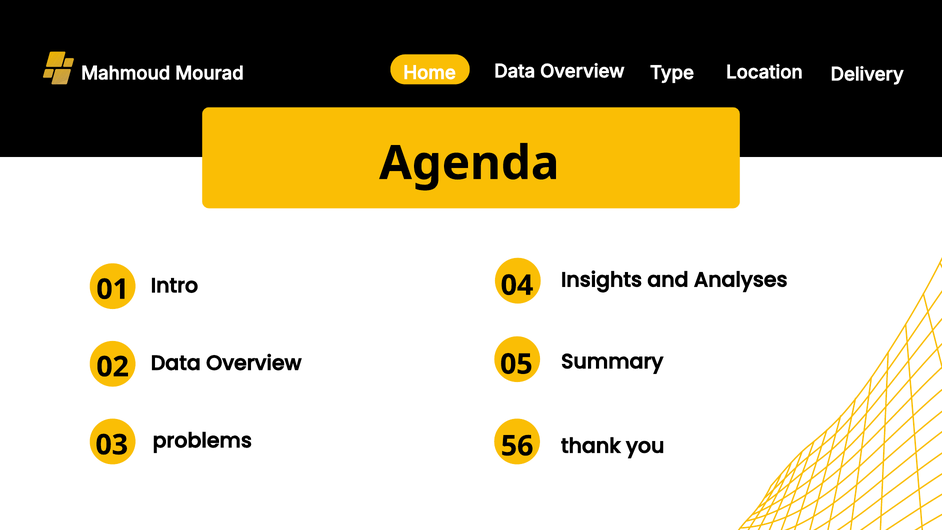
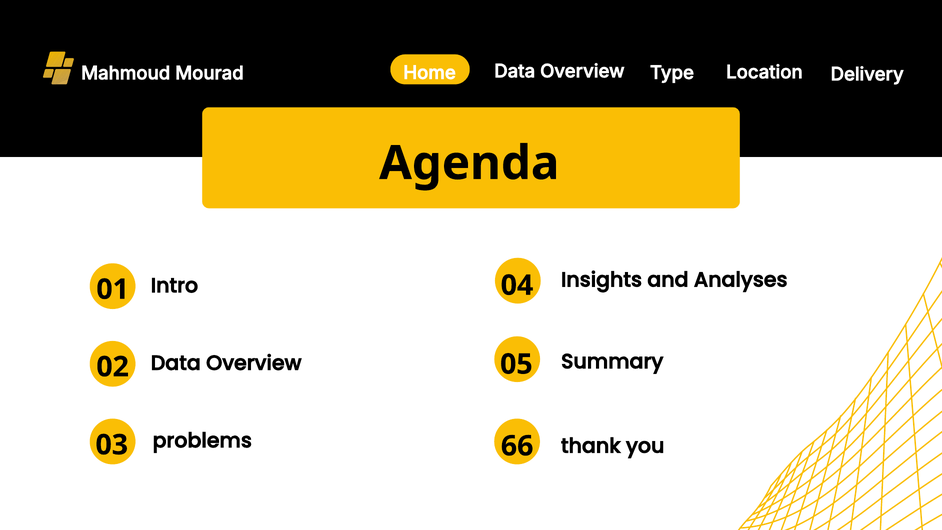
56: 56 -> 66
